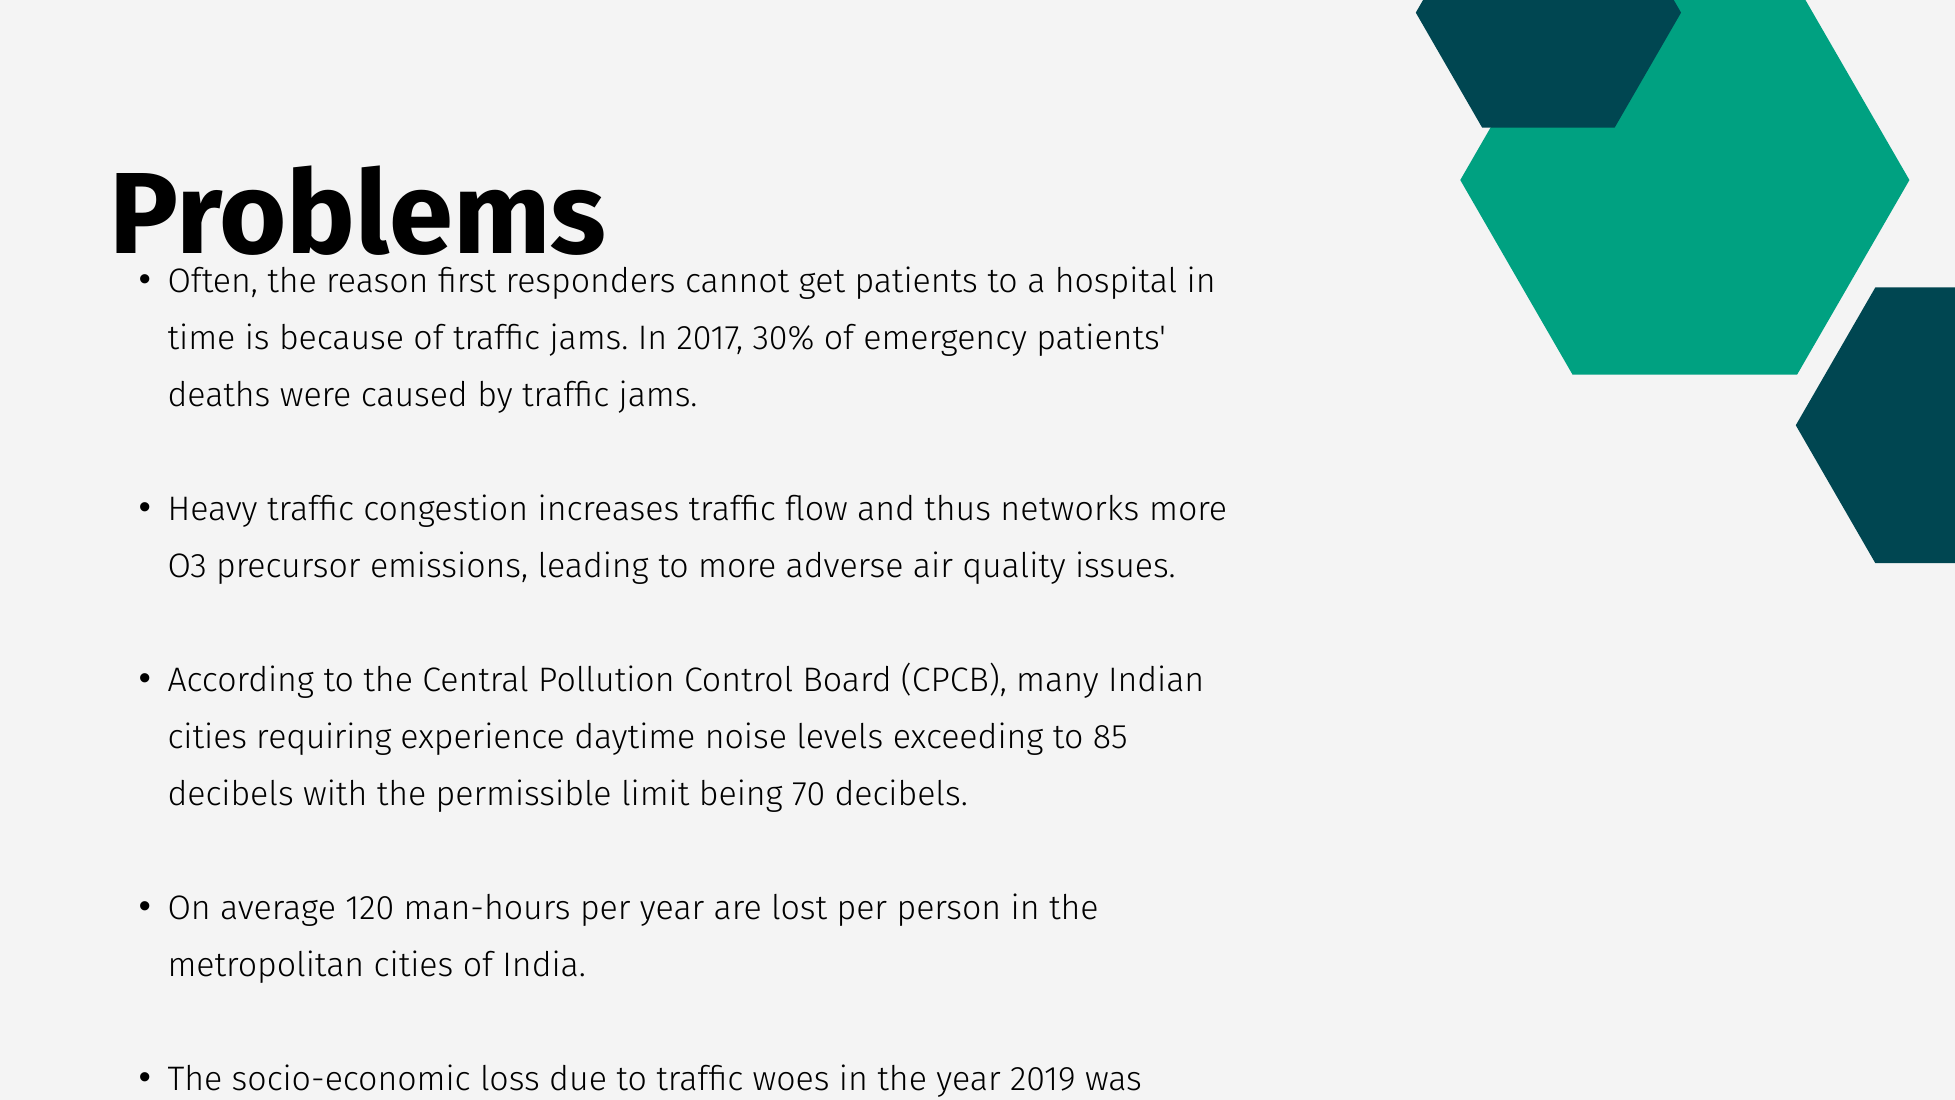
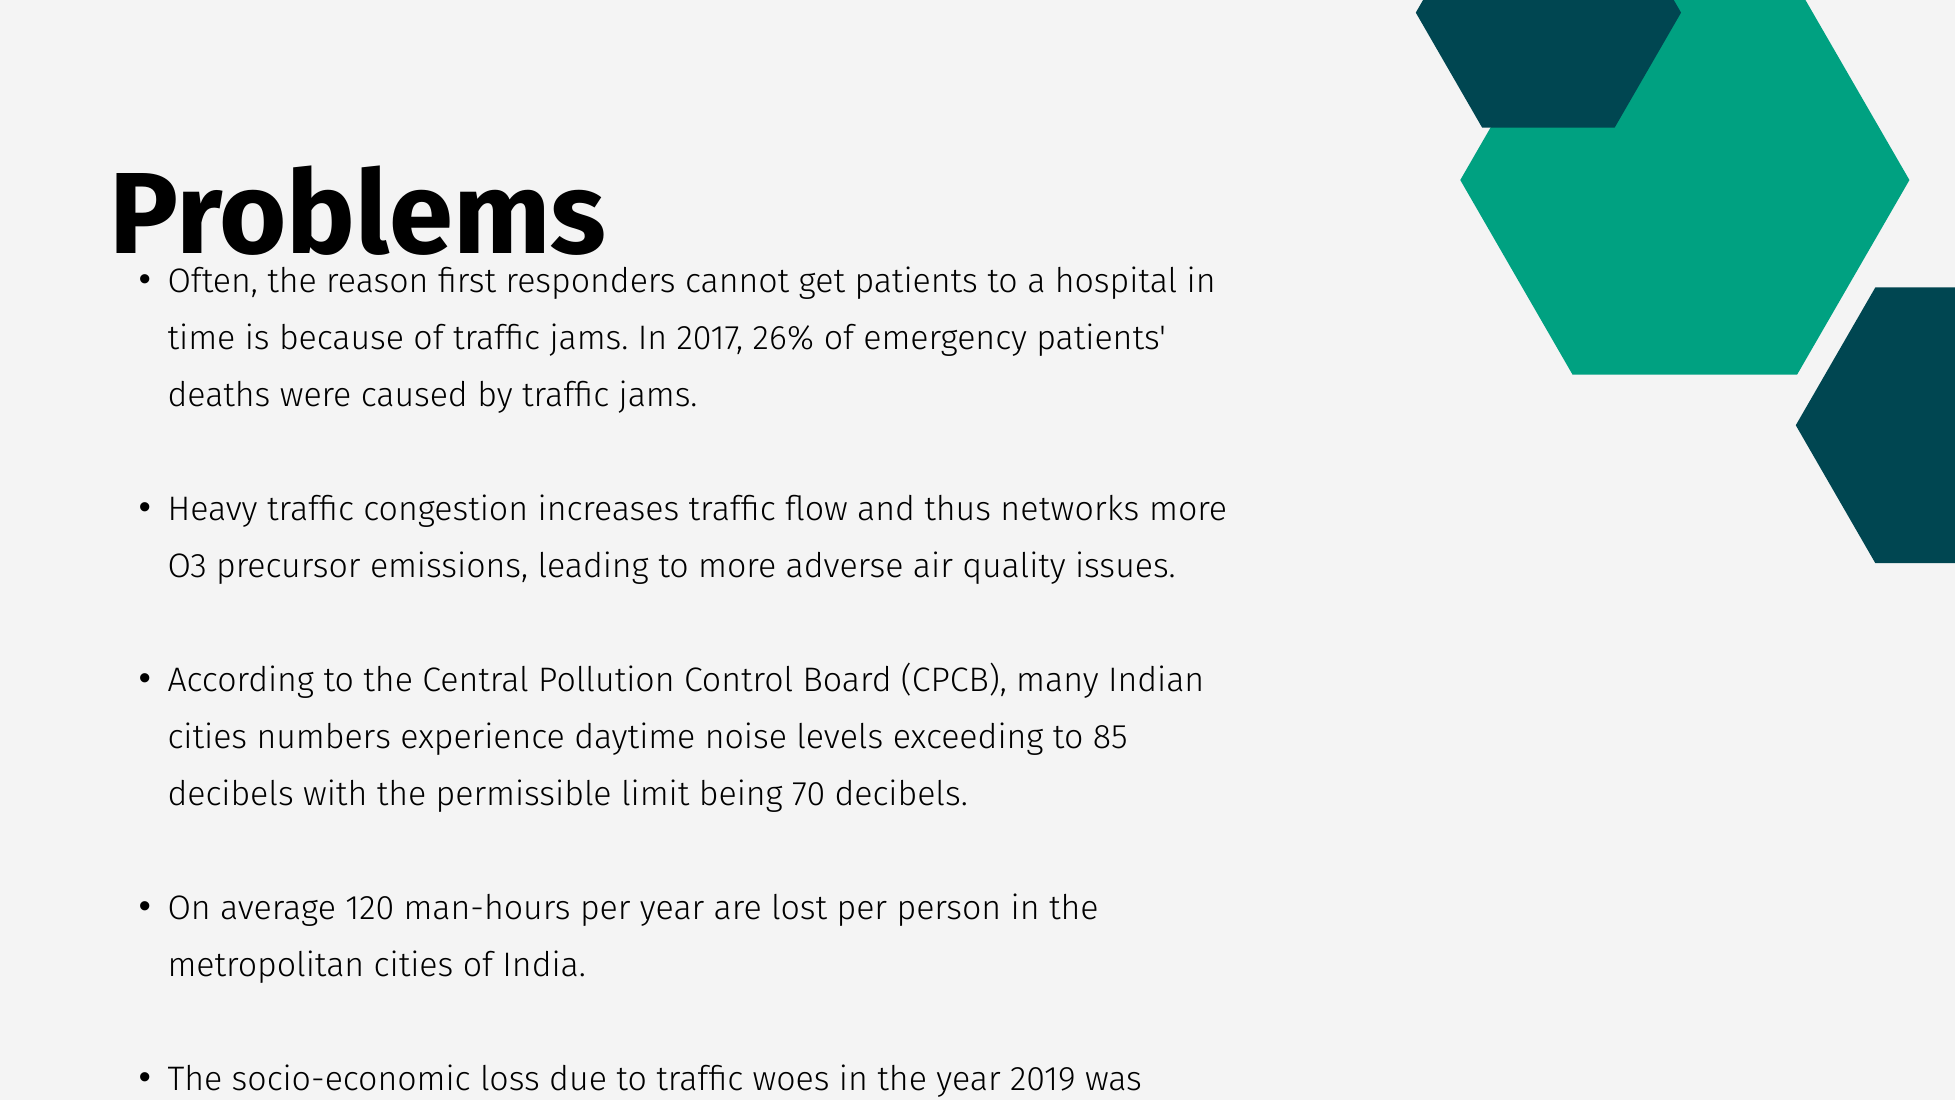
30%: 30% -> 26%
requiring: requiring -> numbers
